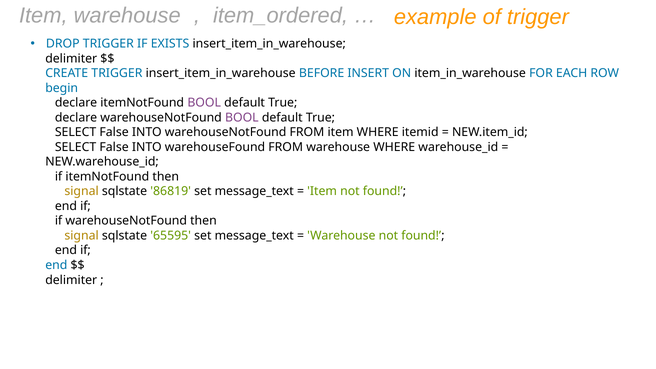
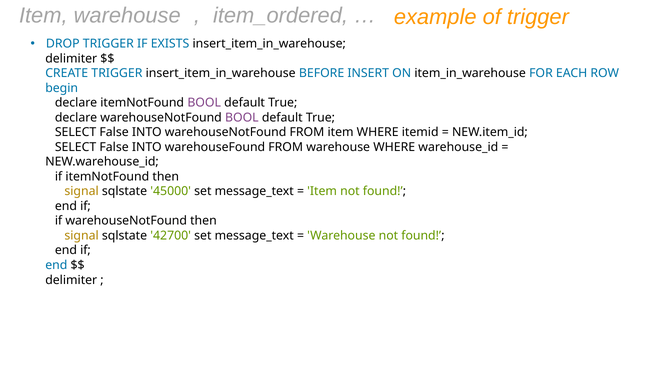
86819: 86819 -> 45000
65595: 65595 -> 42700
